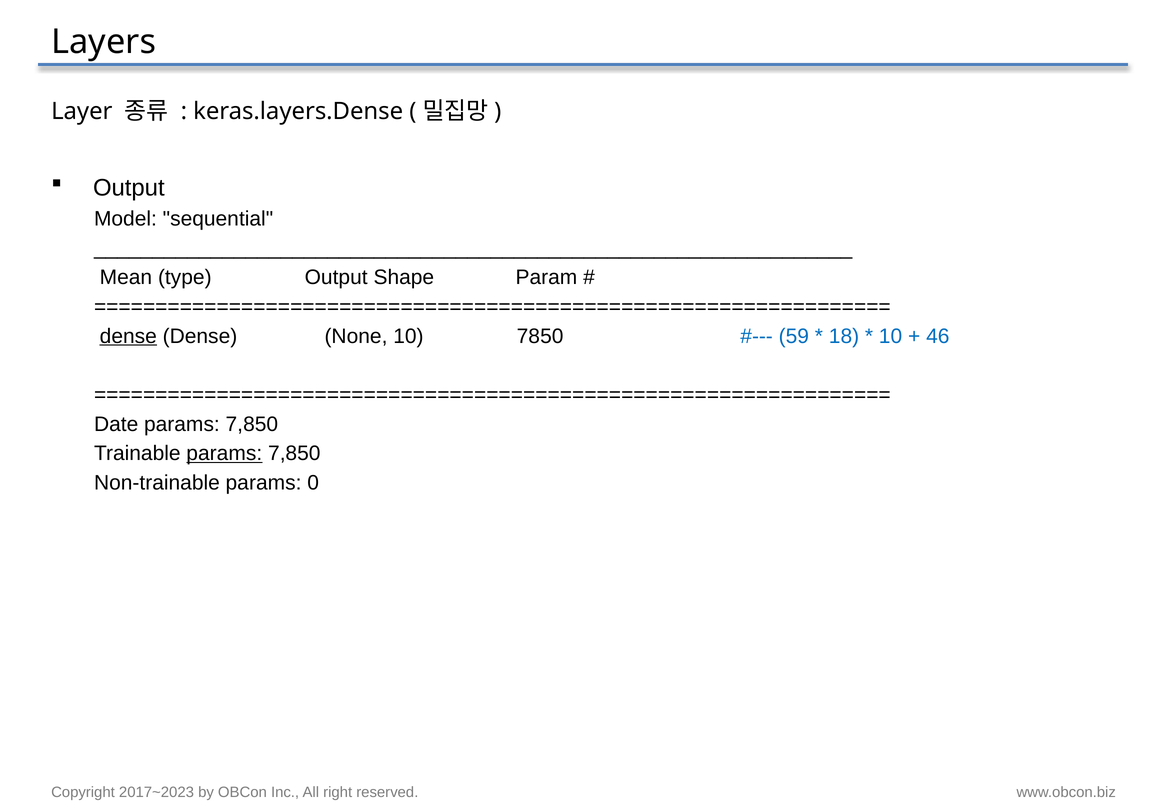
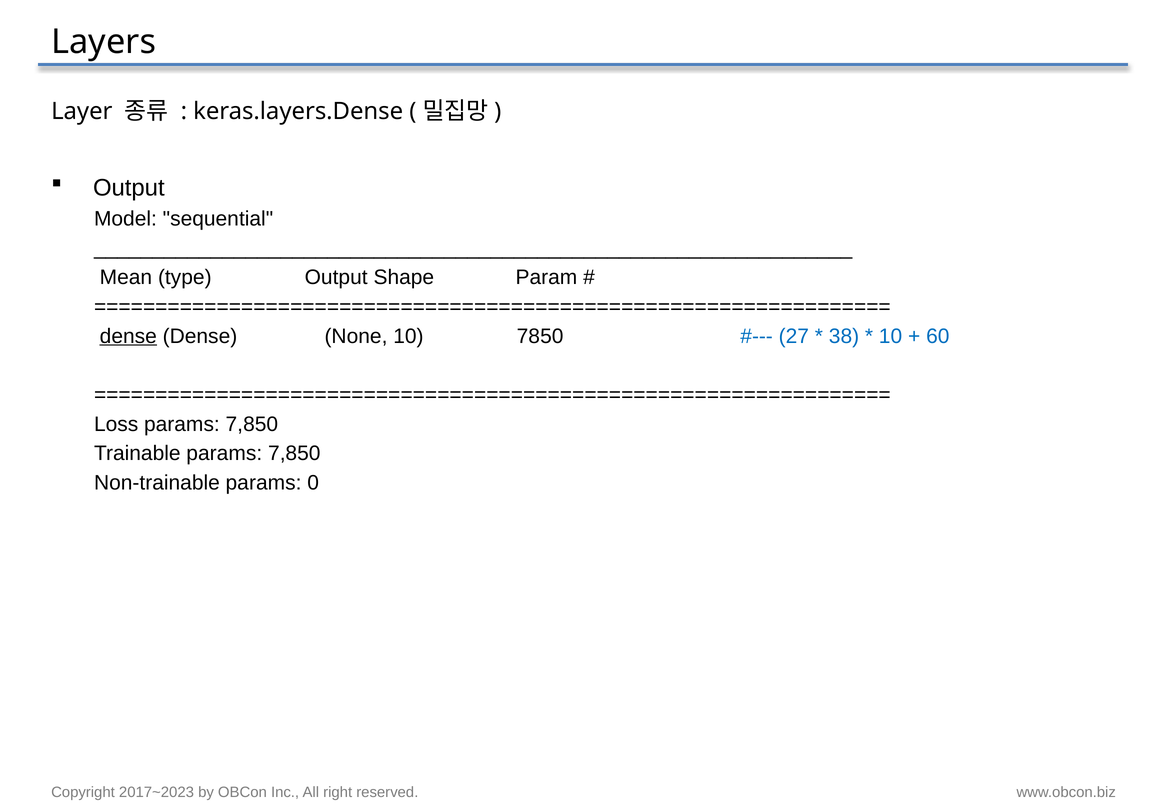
59: 59 -> 27
18: 18 -> 38
46: 46 -> 60
Date: Date -> Loss
params at (224, 453) underline: present -> none
